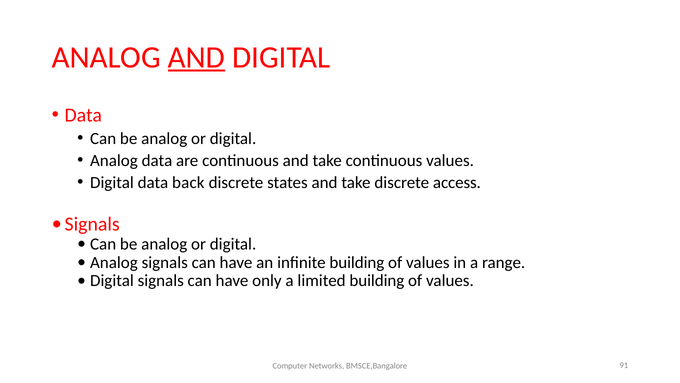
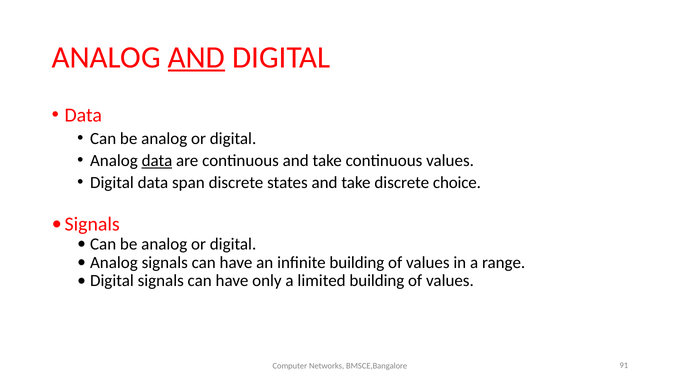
data at (157, 160) underline: none -> present
back: back -> span
access: access -> choice
